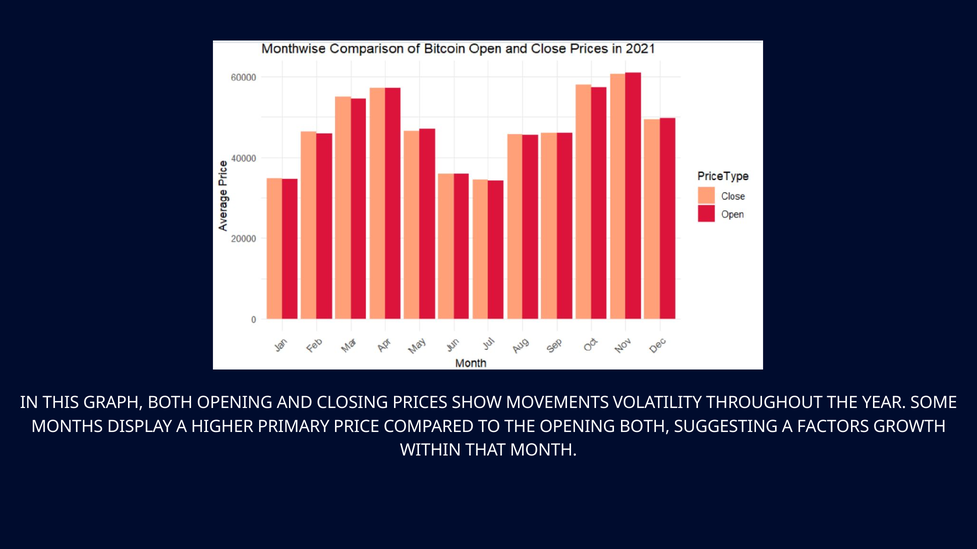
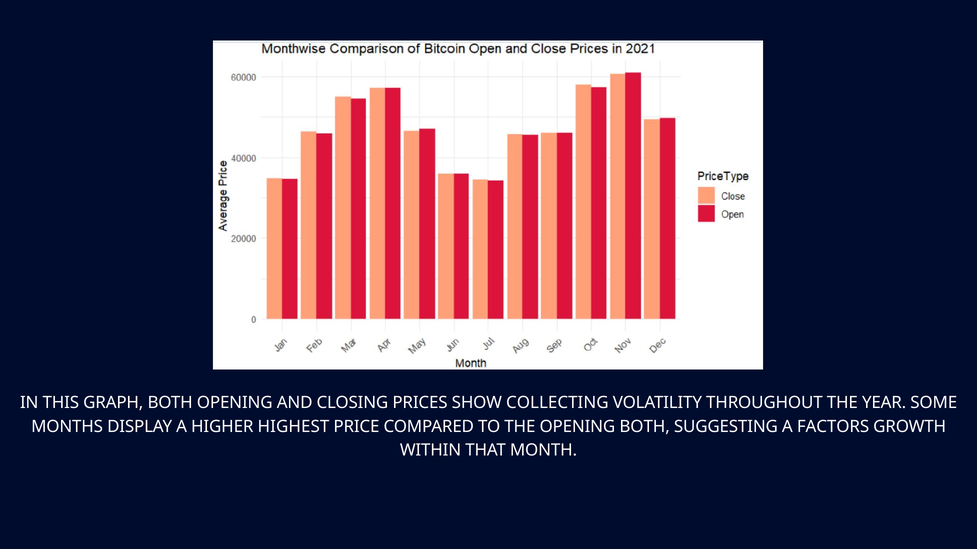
MOVEMENTS: MOVEMENTS -> COLLECTING
PRIMARY: PRIMARY -> HIGHEST
